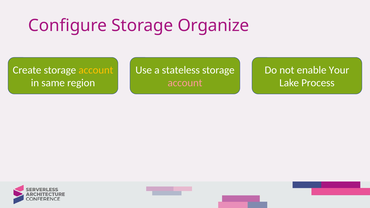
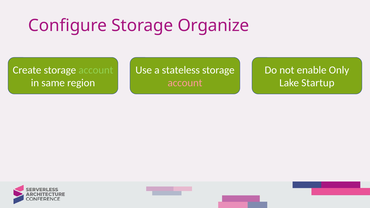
account at (96, 70) colour: yellow -> light green
Your: Your -> Only
Process: Process -> Startup
